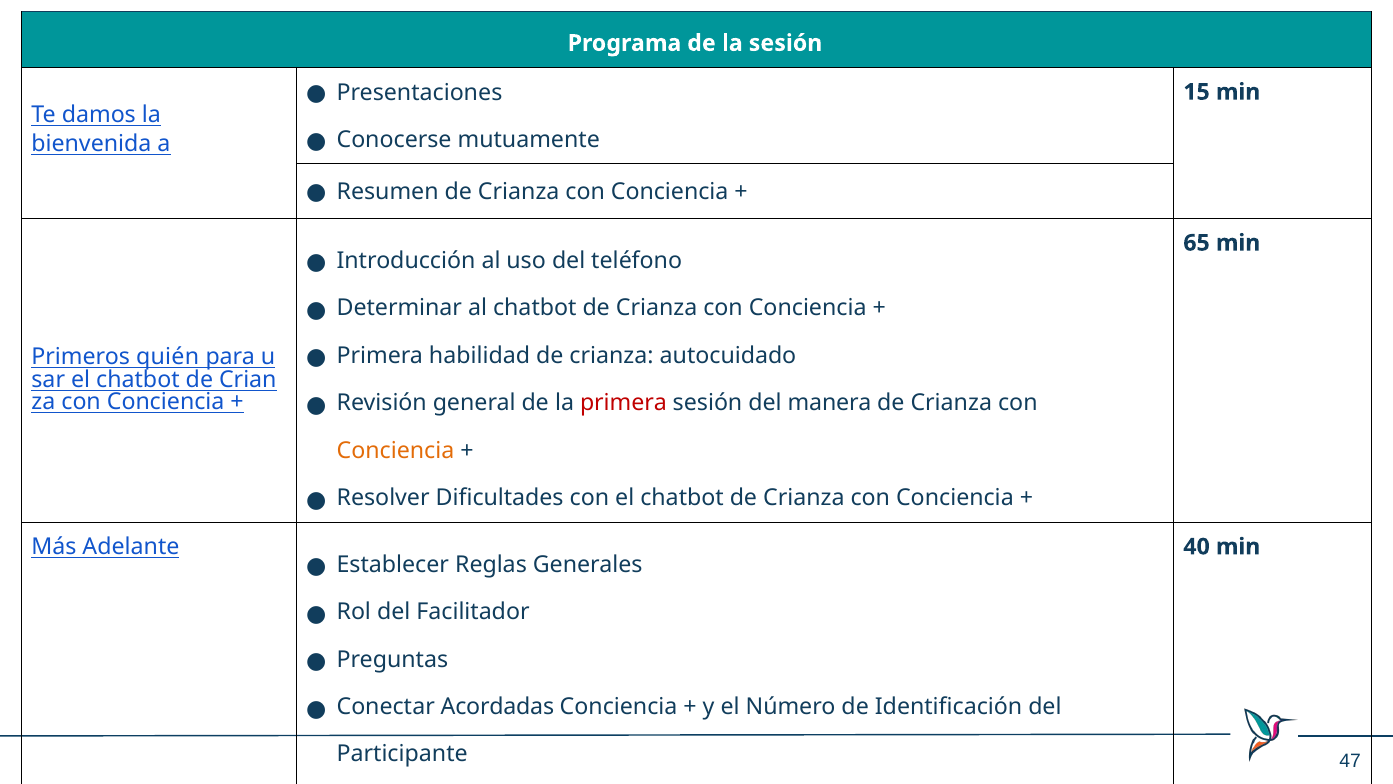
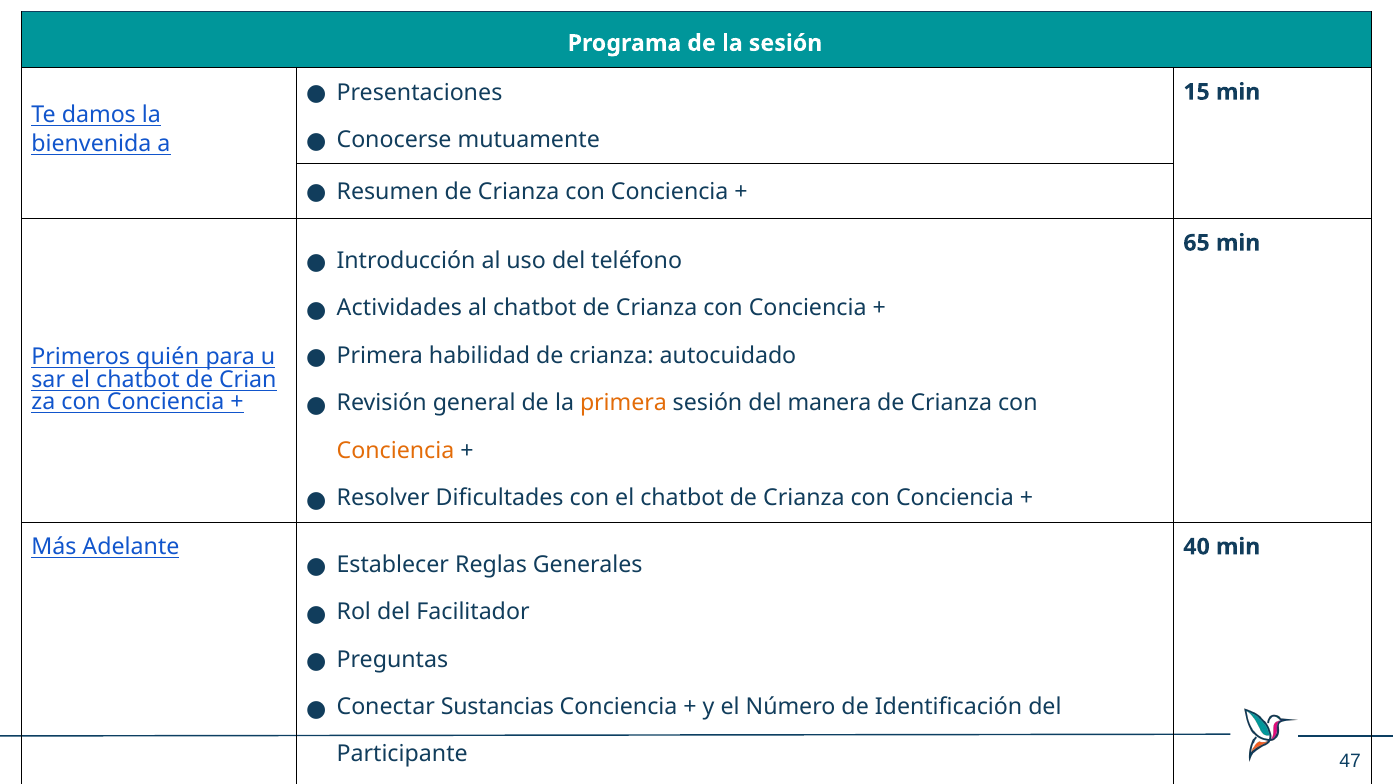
Determinar: Determinar -> Actividades
primera at (623, 403) colour: red -> orange
Acordadas: Acordadas -> Sustancias
